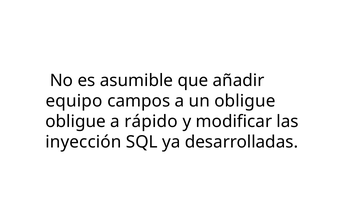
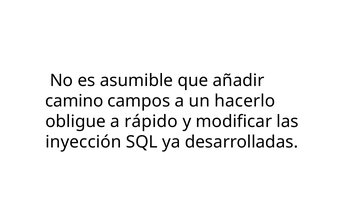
equipo: equipo -> camino
un obligue: obligue -> hacerlo
